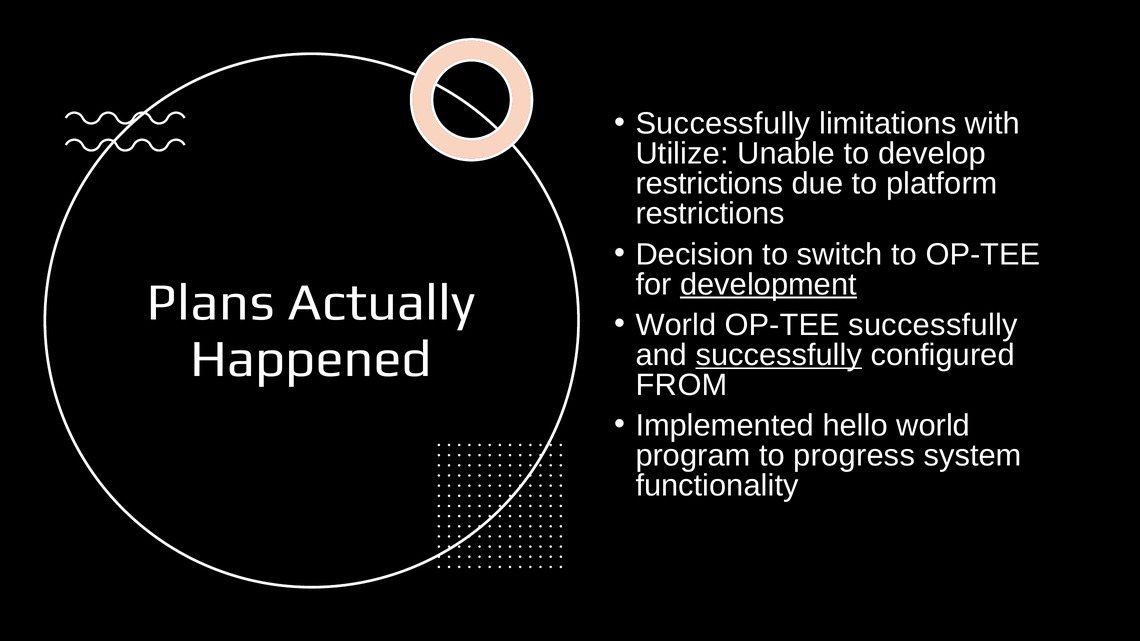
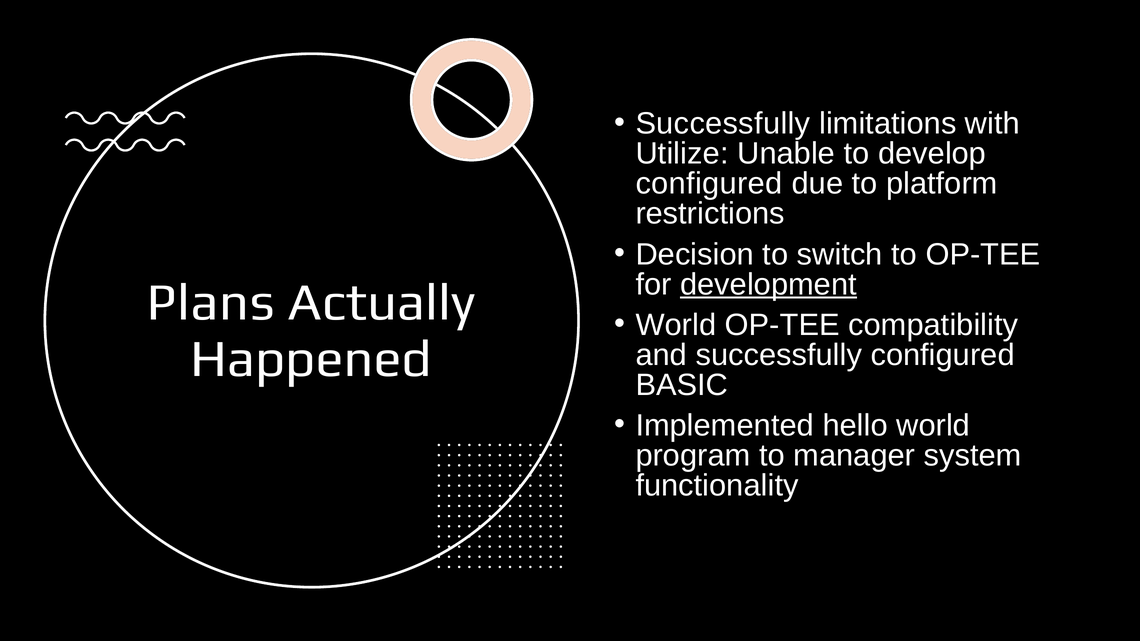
restrictions at (709, 184): restrictions -> configured
OP-TEE successfully: successfully -> compatibility
successfully at (779, 355) underline: present -> none
FROM: FROM -> BASIC
progress: progress -> manager
